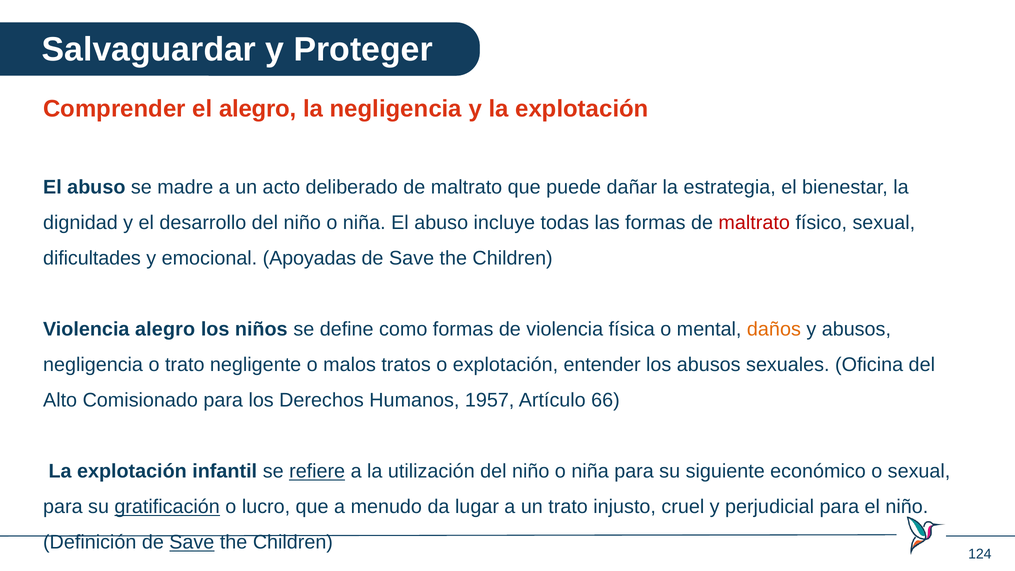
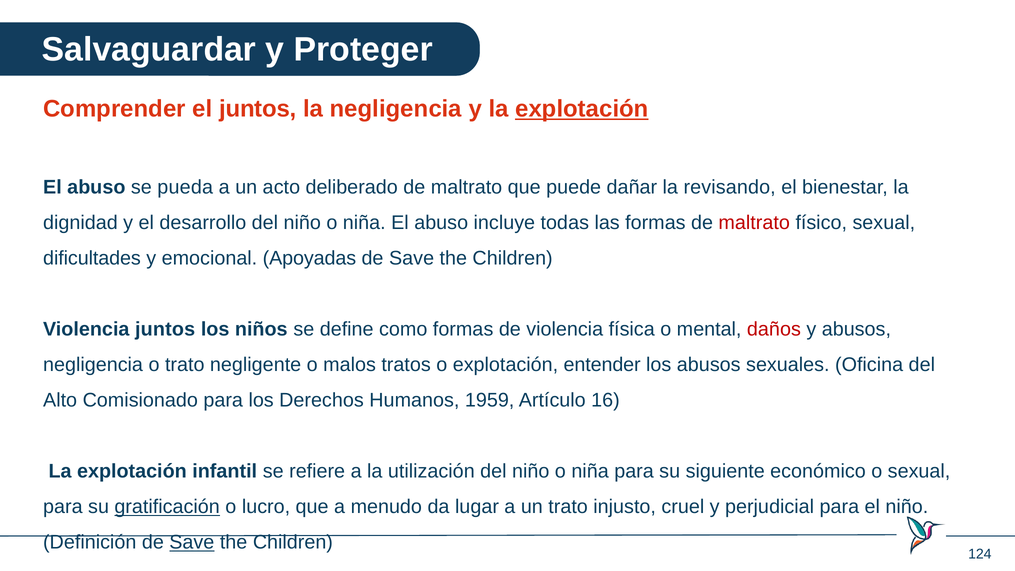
el alegro: alegro -> juntos
explotación at (582, 109) underline: none -> present
madre: madre -> pueda
estrategia: estrategia -> revisando
Violencia alegro: alegro -> juntos
daños colour: orange -> red
1957: 1957 -> 1959
66: 66 -> 16
refiere underline: present -> none
